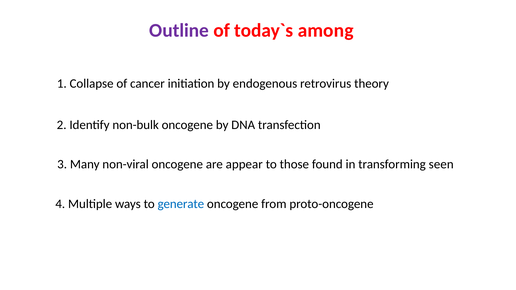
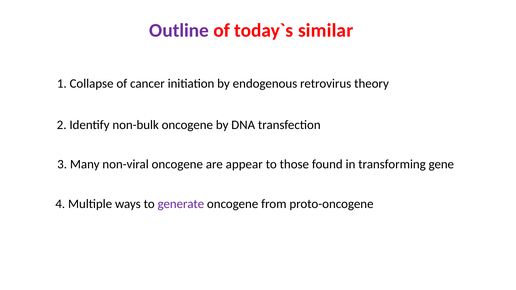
among: among -> similar
seen: seen -> gene
generate colour: blue -> purple
